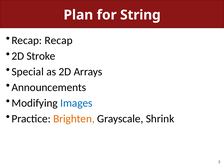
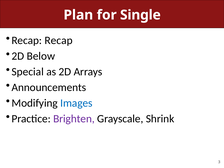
String: String -> Single
Stroke: Stroke -> Below
Brighten colour: orange -> purple
